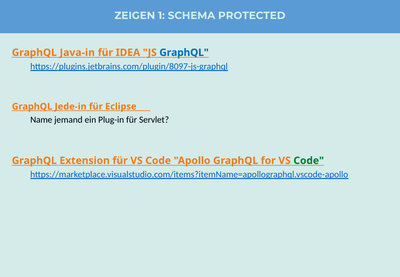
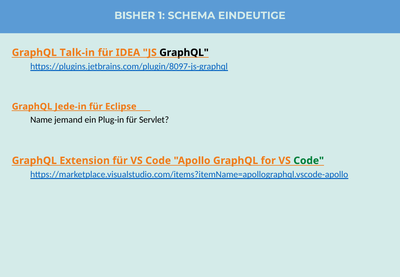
ZEIGEN: ZEIGEN -> BISHER
PROTECTED: PROTECTED -> EINDEUTIGE
Java-in: Java-in -> Talk-in
GraphQL at (184, 53) colour: blue -> black
